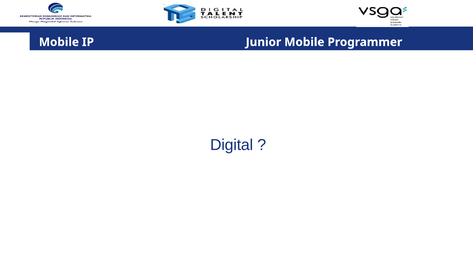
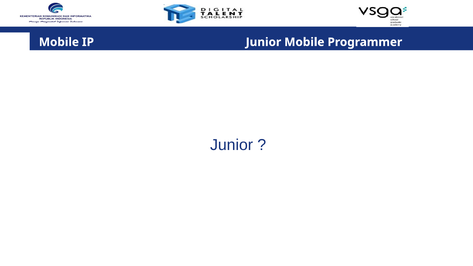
Digital at (232, 145): Digital -> Junior
